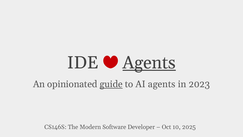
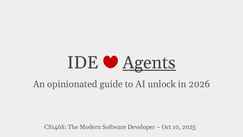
guide underline: present -> none
AI agents: agents -> unlock
2023: 2023 -> 2026
